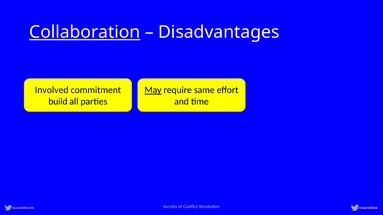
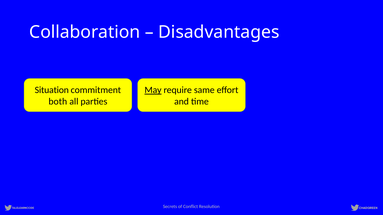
Collaboration underline: present -> none
Involved: Involved -> Situation
build: build -> both
